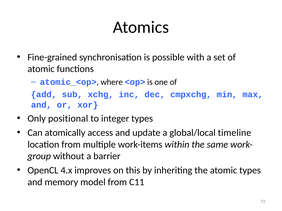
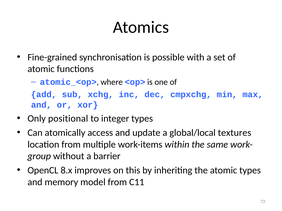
timeline: timeline -> textures
4.x: 4.x -> 8.x
